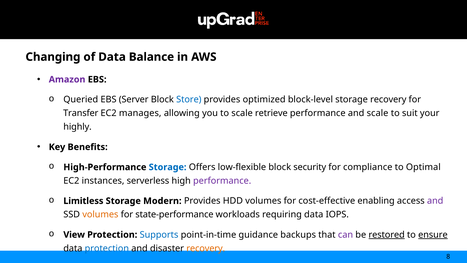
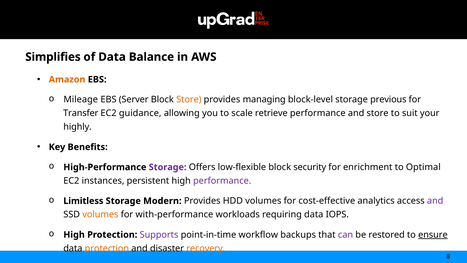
Changing: Changing -> Simplifies
Amazon colour: purple -> orange
Queried: Queried -> Mileage
Store at (189, 100) colour: blue -> orange
optimized: optimized -> managing
storage recovery: recovery -> previous
manages: manages -> guidance
and scale: scale -> store
Storage at (168, 167) colour: blue -> purple
compliance: compliance -> enrichment
serverless: serverless -> persistent
enabling: enabling -> analytics
state-performance: state-performance -> with-performance
View at (74, 234): View -> High
Supports colour: blue -> purple
guidance: guidance -> workflow
restored underline: present -> none
protection at (107, 248) colour: blue -> orange
